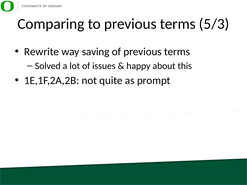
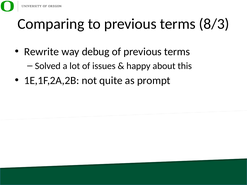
5/3: 5/3 -> 8/3
saving: saving -> debug
